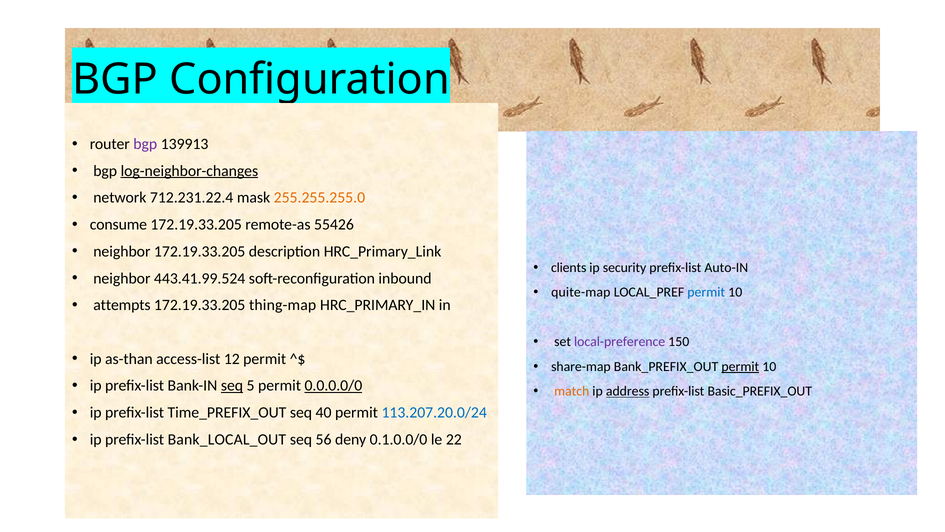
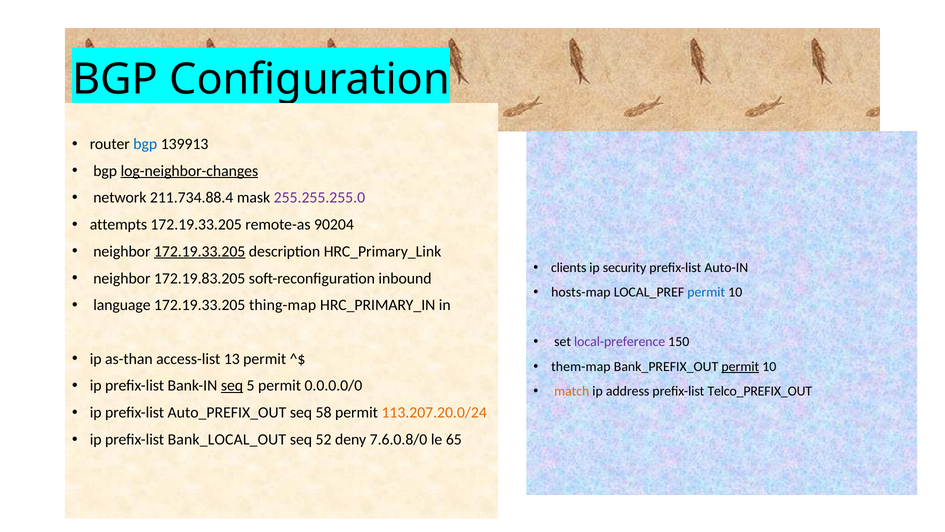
bgp at (145, 144) colour: purple -> blue
712.231.22.4: 712.231.22.4 -> 211.734.88.4
255.255.255.0 colour: orange -> purple
consume: consume -> attempts
55426: 55426 -> 90204
172.19.33.205 at (200, 251) underline: none -> present
443.41.99.524: 443.41.99.524 -> 172.19.83.205
quite-map: quite-map -> hosts-map
attempts: attempts -> language
12: 12 -> 13
share-map: share-map -> them-map
0.0.0.0/0 underline: present -> none
address underline: present -> none
Basic_PREFIX_OUT: Basic_PREFIX_OUT -> Telco_PREFIX_OUT
Time_PREFIX_OUT: Time_PREFIX_OUT -> Auto_PREFIX_OUT
40: 40 -> 58
113.207.20.0/24 colour: blue -> orange
56: 56 -> 52
0.1.0.0/0: 0.1.0.0/0 -> 7.6.0.8/0
22: 22 -> 65
